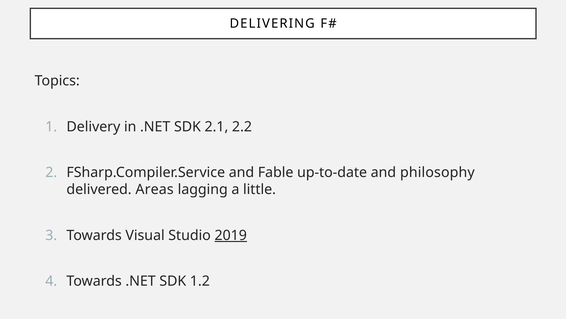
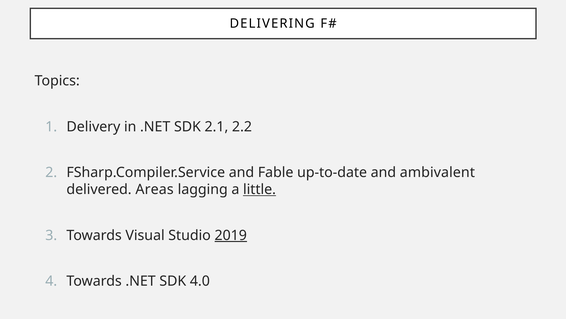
philosophy: philosophy -> ambivalent
little underline: none -> present
1.2: 1.2 -> 4.0
